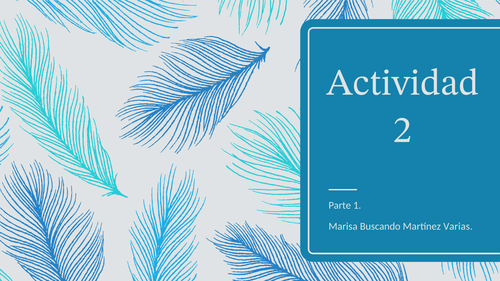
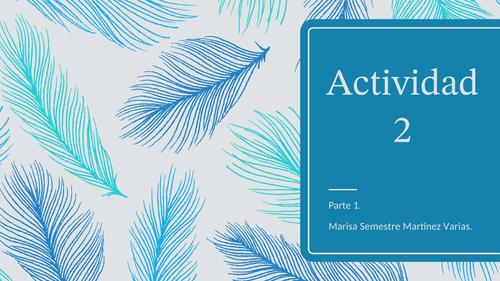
Buscando: Buscando -> Semestre
